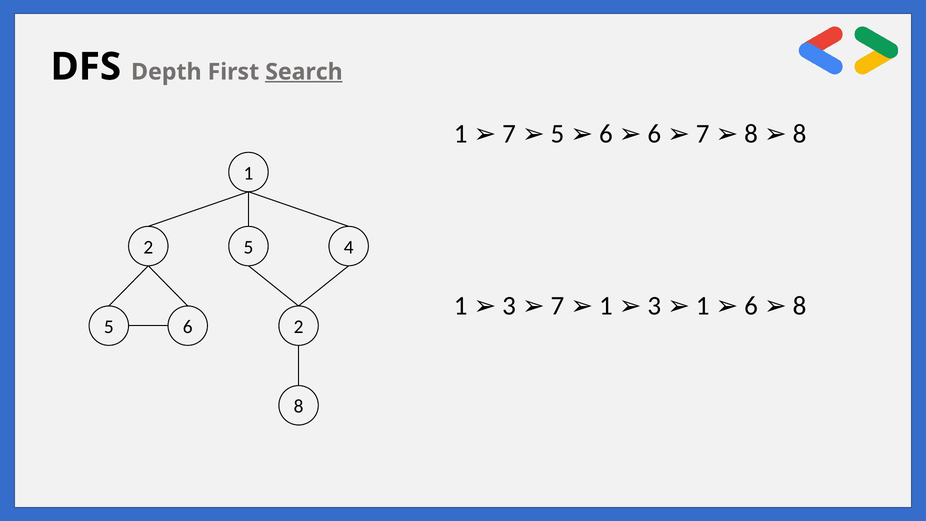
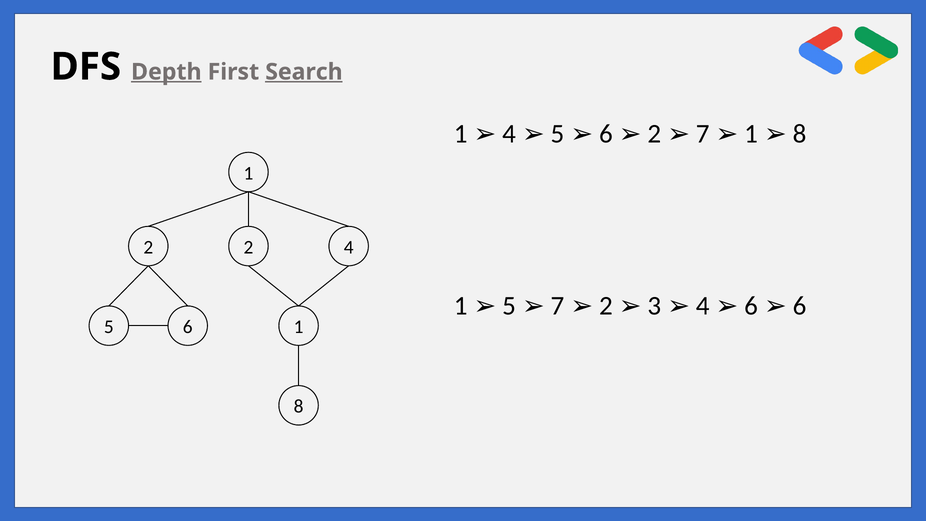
Depth underline: none -> present
1 7: 7 -> 4
6 6: 6 -> 2
7 8: 8 -> 1
2 5: 5 -> 2
3 at (509, 306): 3 -> 5
7 1: 1 -> 2
3 1: 1 -> 4
6 8: 8 -> 6
6 2: 2 -> 1
